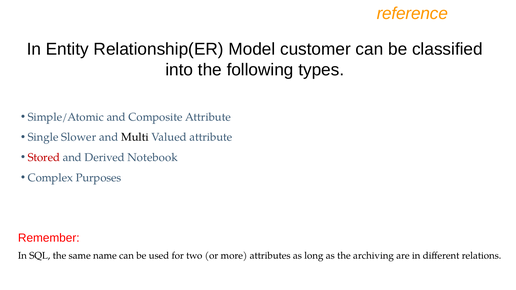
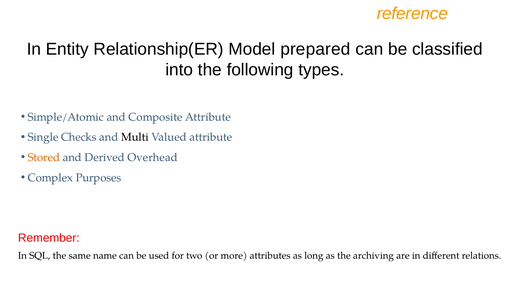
customer: customer -> prepared
Slower: Slower -> Checks
Stored colour: red -> orange
Notebook: Notebook -> Overhead
